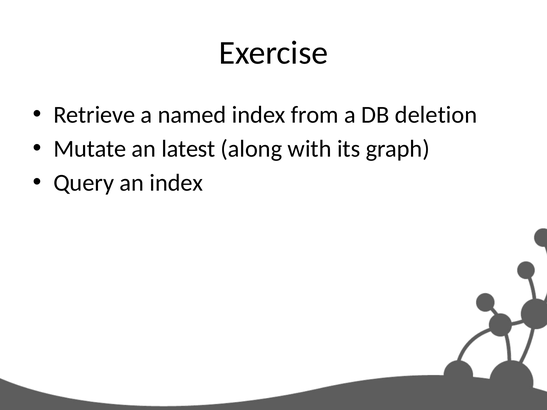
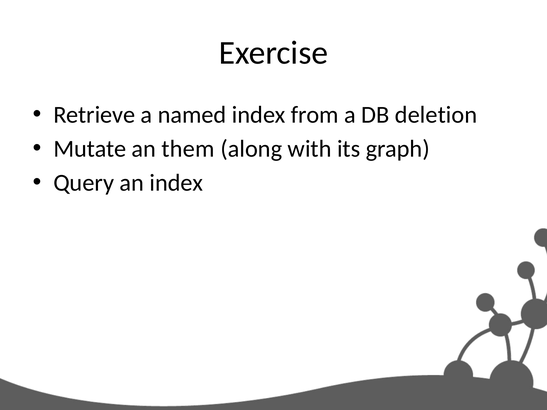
latest: latest -> them
